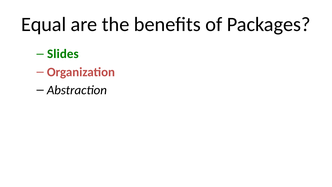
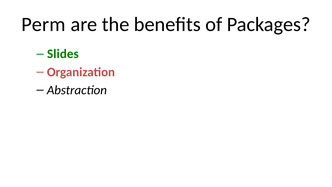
Equal: Equal -> Perm
